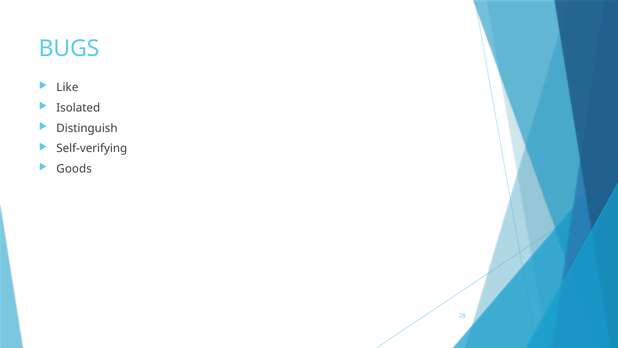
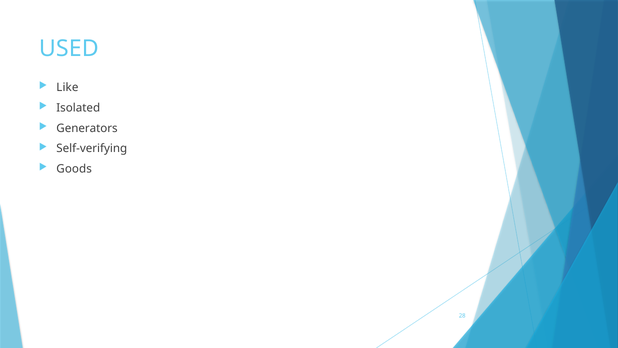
BUGS: BUGS -> USED
Distinguish: Distinguish -> Generators
